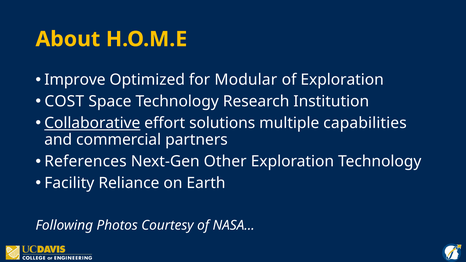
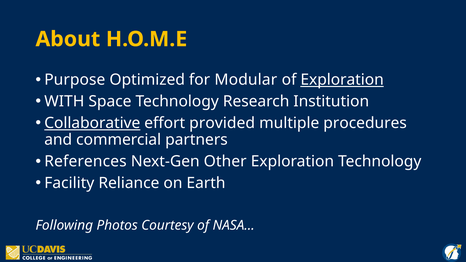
Improve: Improve -> Purpose
Exploration at (342, 80) underline: none -> present
COST: COST -> WITH
solutions: solutions -> provided
capabilities: capabilities -> procedures
